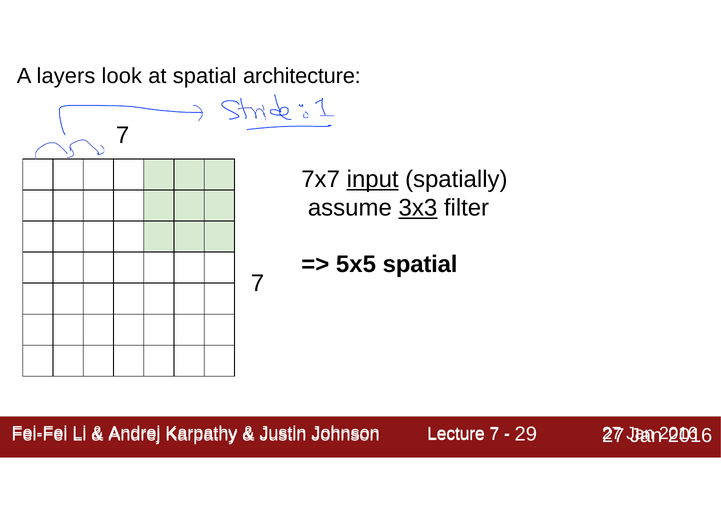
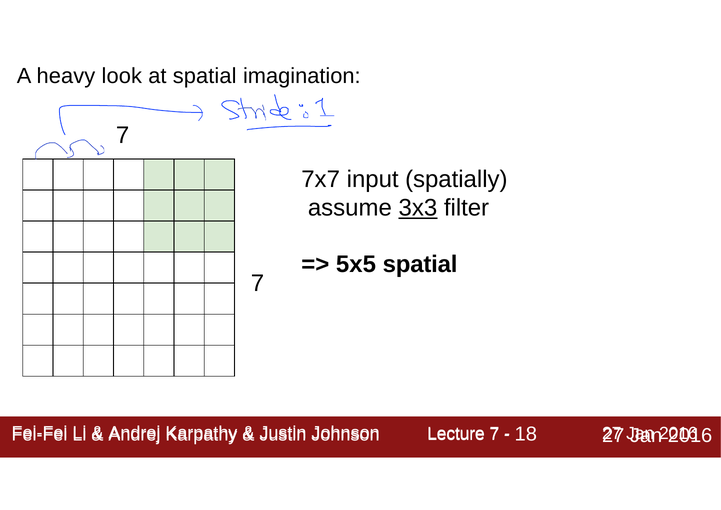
layers: layers -> heavy
architecture: architecture -> imagination
input underline: present -> none
29: 29 -> 18
